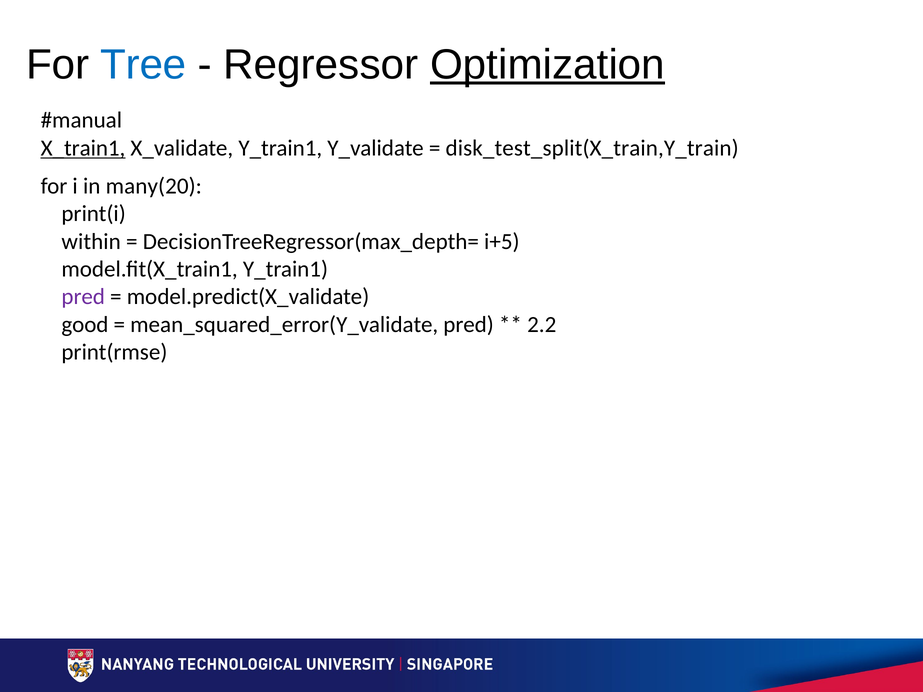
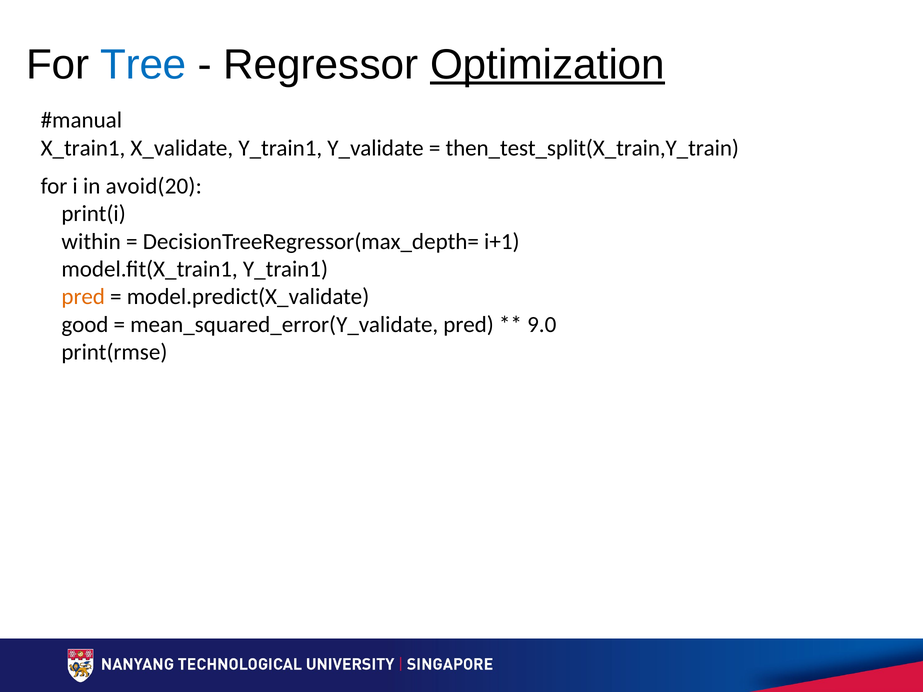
X_train1 underline: present -> none
disk_test_split(X_train,Y_train: disk_test_split(X_train,Y_train -> then_test_split(X_train,Y_train
many(20: many(20 -> avoid(20
i+5: i+5 -> i+1
pred at (83, 297) colour: purple -> orange
2.2: 2.2 -> 9.0
